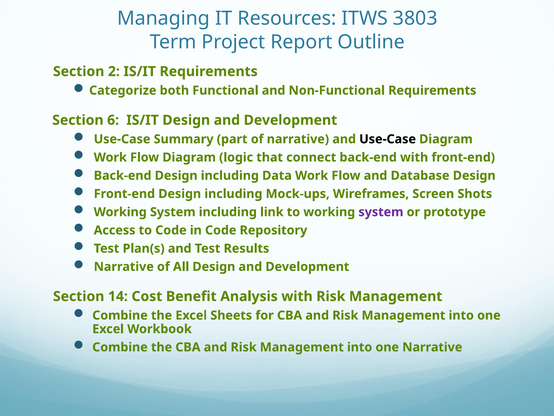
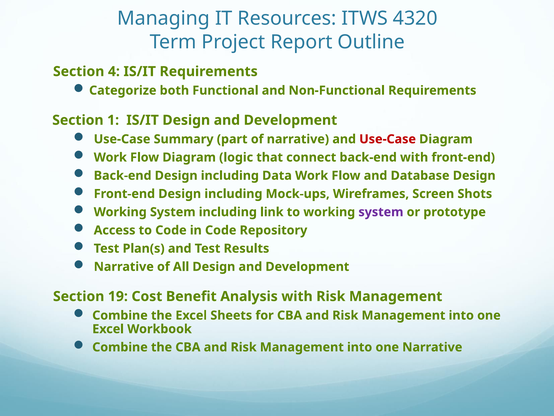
3803: 3803 -> 4320
2: 2 -> 4
6: 6 -> 1
Use-Case at (388, 139) colour: black -> red
14: 14 -> 19
